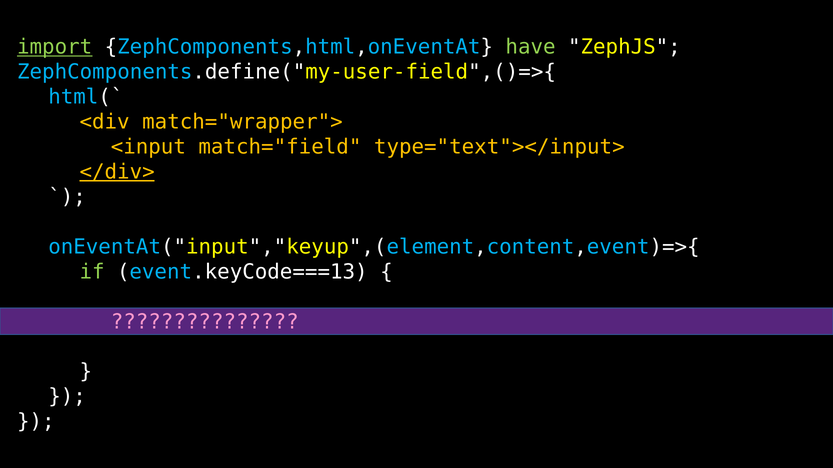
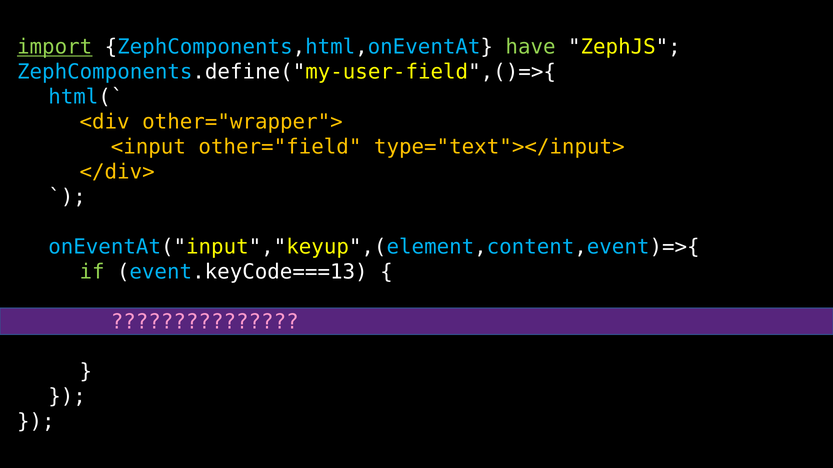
match="wrapper">: match="wrapper"> -> other="wrapper">
match="field: match="field -> other="field
</div> underline: present -> none
